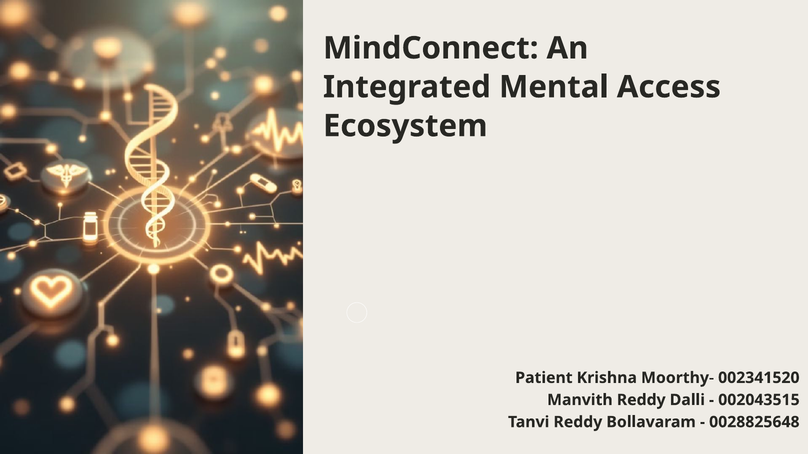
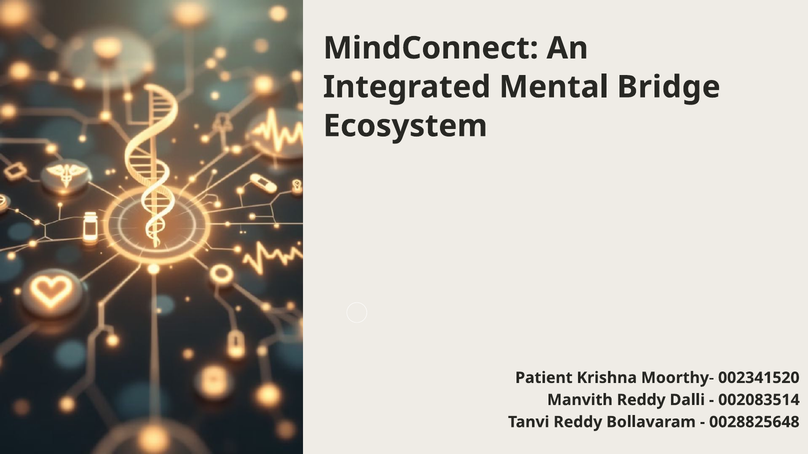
Access: Access -> Bridge
002043515: 002043515 -> 002083514
